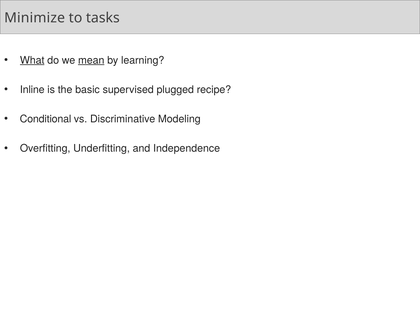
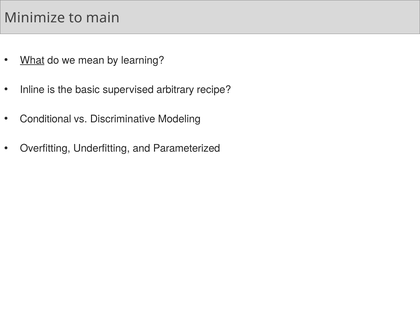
tasks: tasks -> main
mean underline: present -> none
plugged: plugged -> arbitrary
Independence: Independence -> Parameterized
